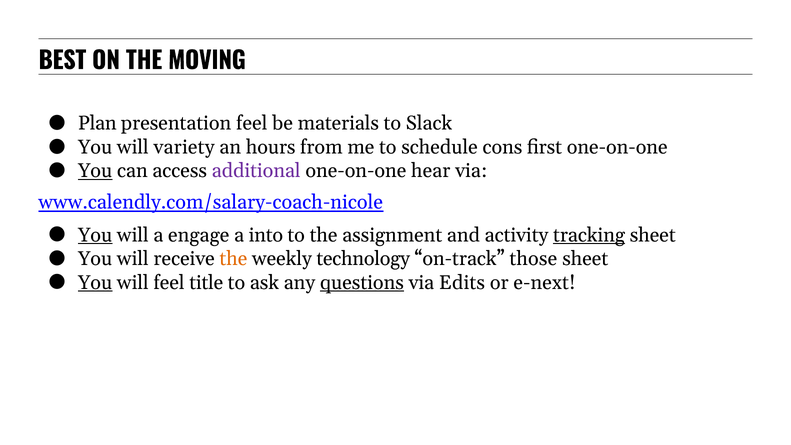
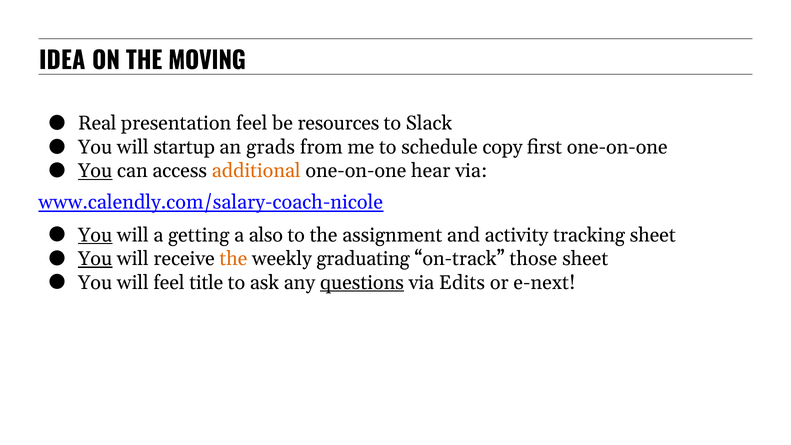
BEST: BEST -> IDEA
Plan: Plan -> Real
materials: materials -> resources
variety: variety -> startup
hours: hours -> grads
cons: cons -> copy
additional colour: purple -> orange
engage: engage -> getting
into: into -> also
tracking underline: present -> none
You at (95, 259) underline: none -> present
technology: technology -> graduating
You at (95, 283) underline: present -> none
